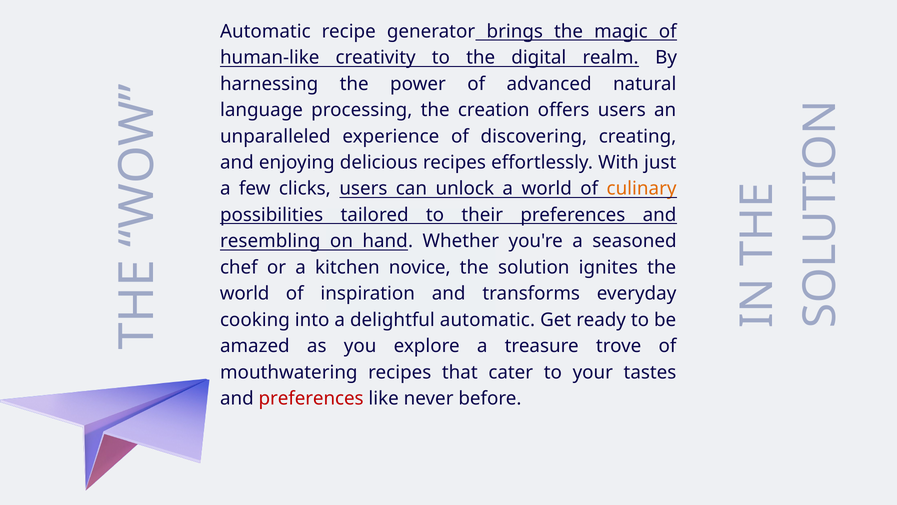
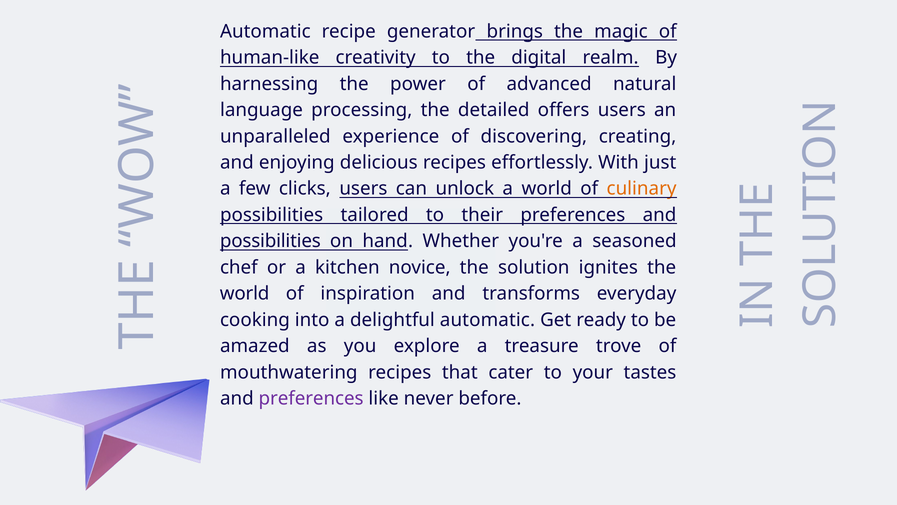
creation: creation -> detailed
resembling at (270, 241): resembling -> possibilities
preferences at (311, 398) colour: red -> purple
